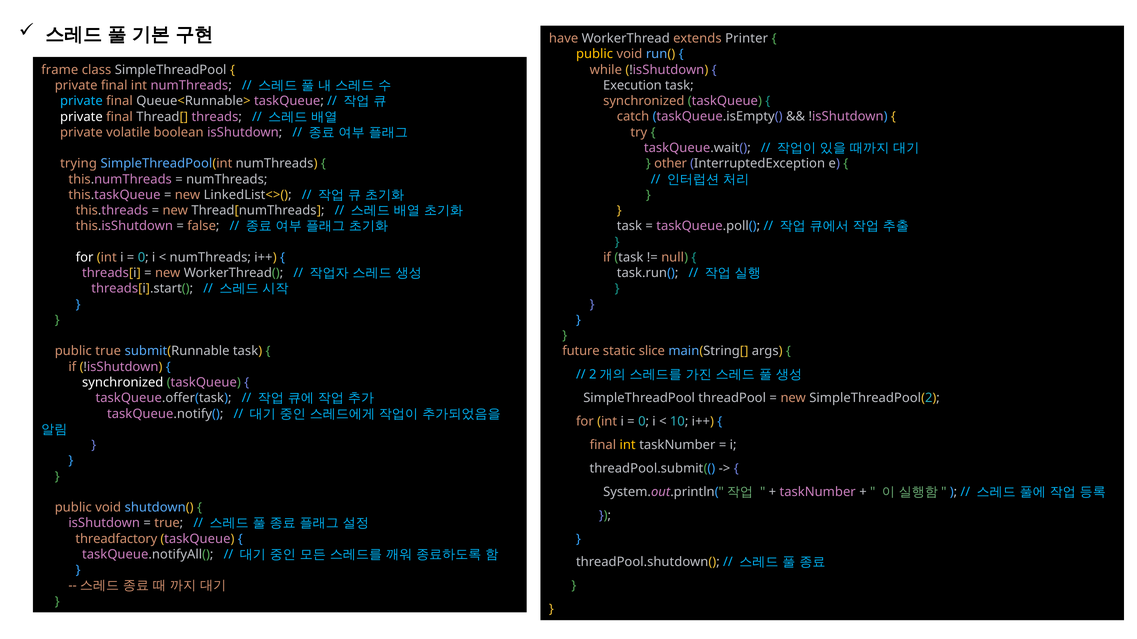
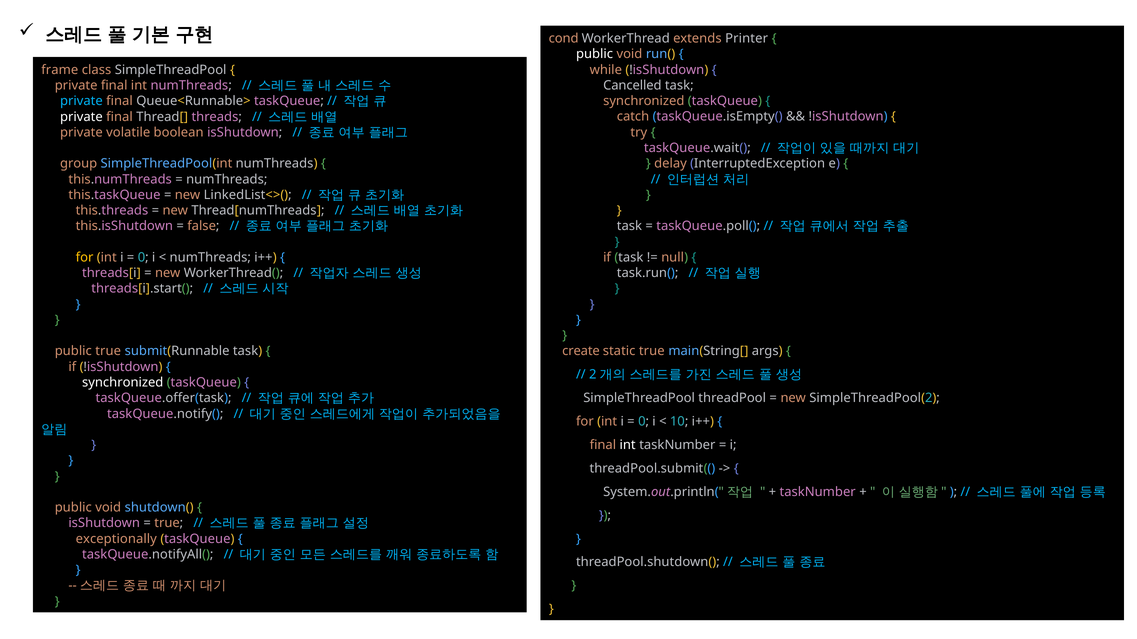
have: have -> cond
public at (595, 54) colour: yellow -> white
Execution: Execution -> Cancelled
trying: trying -> group
other: other -> delay
for at (85, 258) colour: white -> yellow
future: future -> create
static slice: slice -> true
int at (628, 445) colour: yellow -> white
threadfactory: threadfactory -> exceptionally
